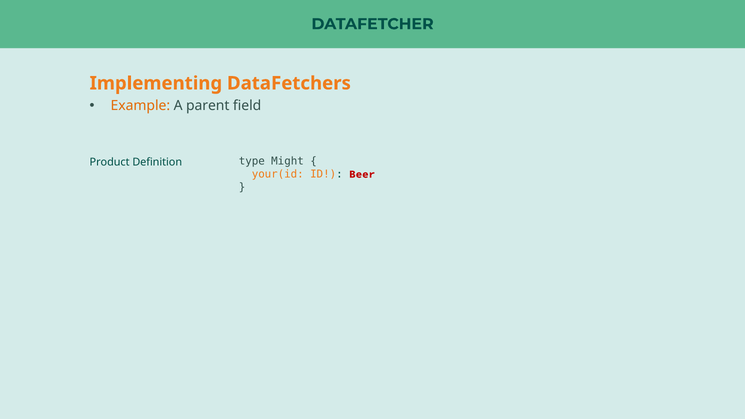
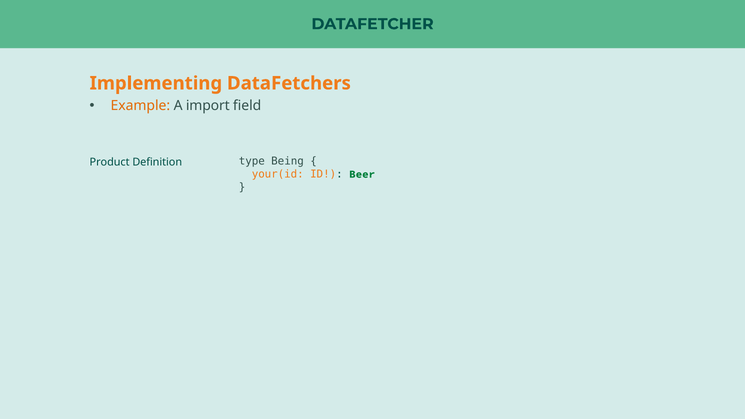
parent: parent -> import
Might: Might -> Being
Beer colour: red -> green
